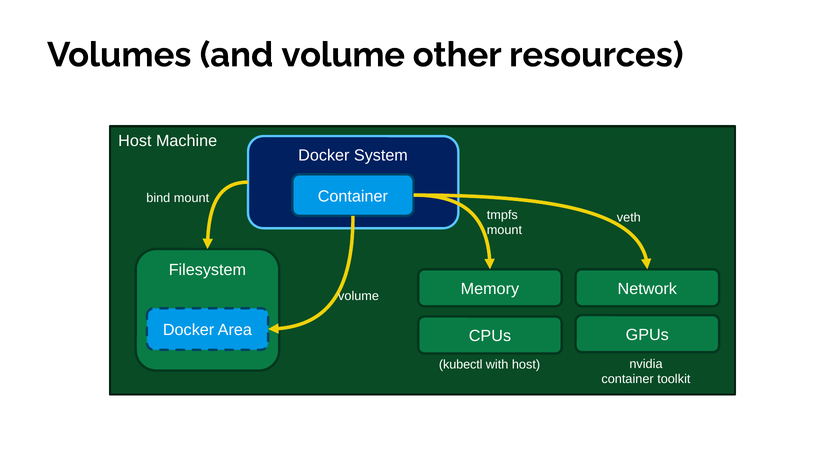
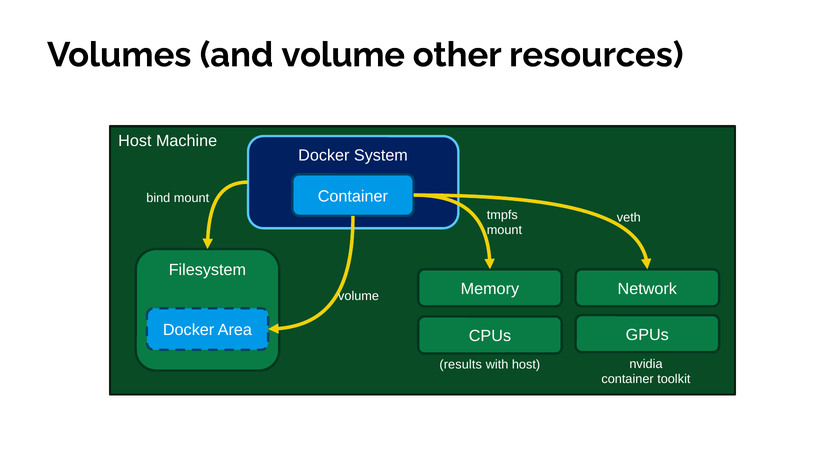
kubectl: kubectl -> results
